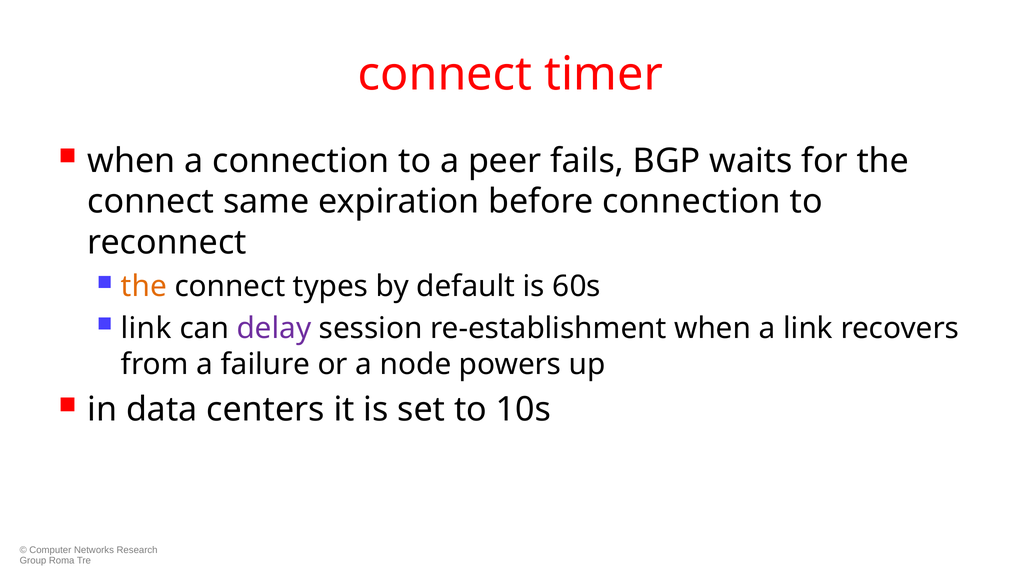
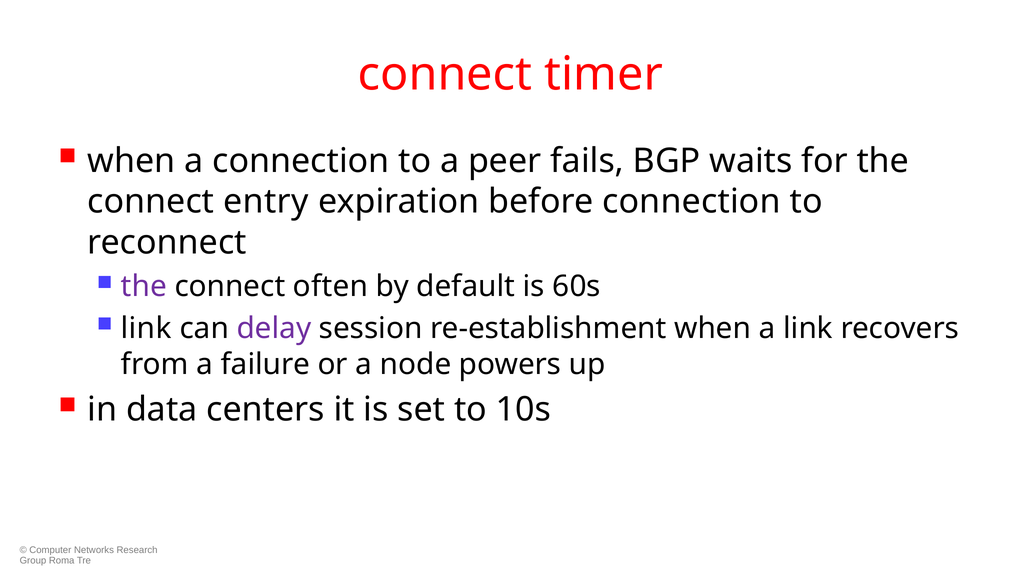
same: same -> entry
the at (144, 286) colour: orange -> purple
types: types -> often
